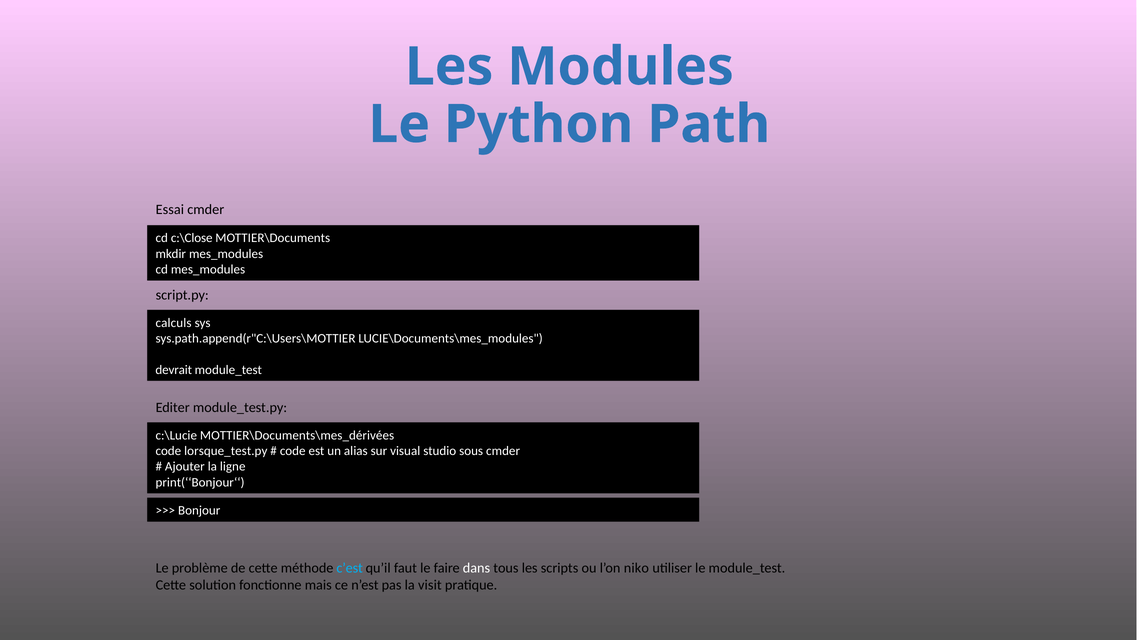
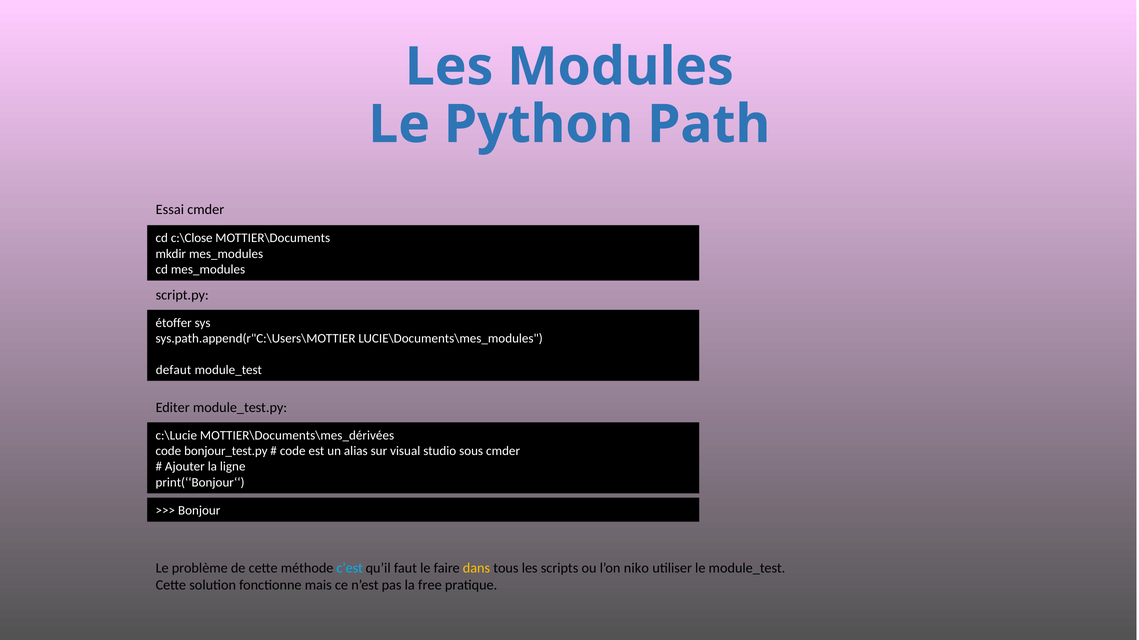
calculs: calculs -> étoffer
devrait: devrait -> defaut
lorsque_test.py: lorsque_test.py -> bonjour_test.py
dans colour: white -> yellow
visit: visit -> free
